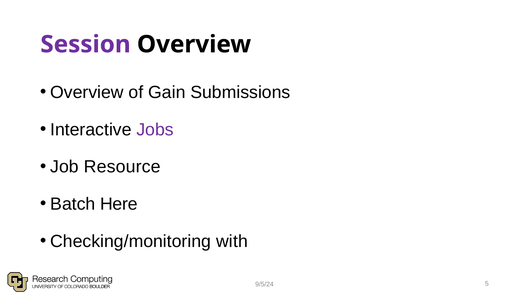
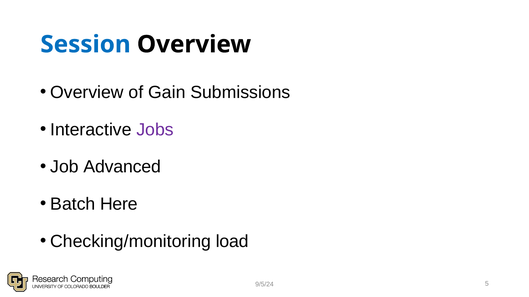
Session colour: purple -> blue
Resource: Resource -> Advanced
with: with -> load
